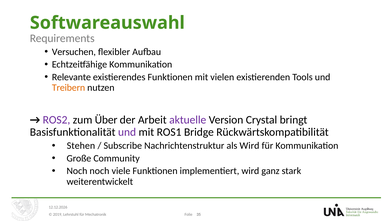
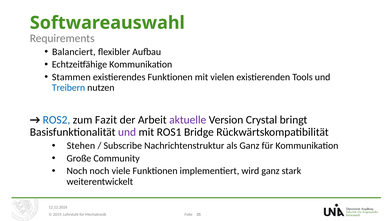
Versuchen: Versuchen -> Balanciert
Relevante: Relevante -> Stammen
Treibern colour: orange -> blue
ROS2 colour: purple -> blue
Über: Über -> Fazit
als Wird: Wird -> Ganz
